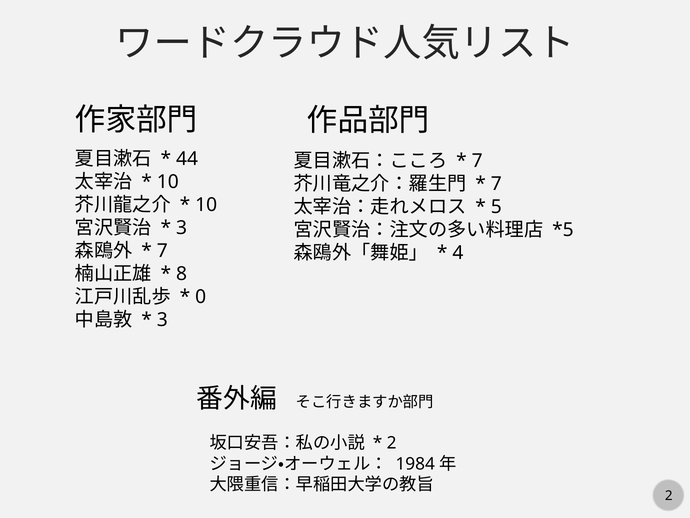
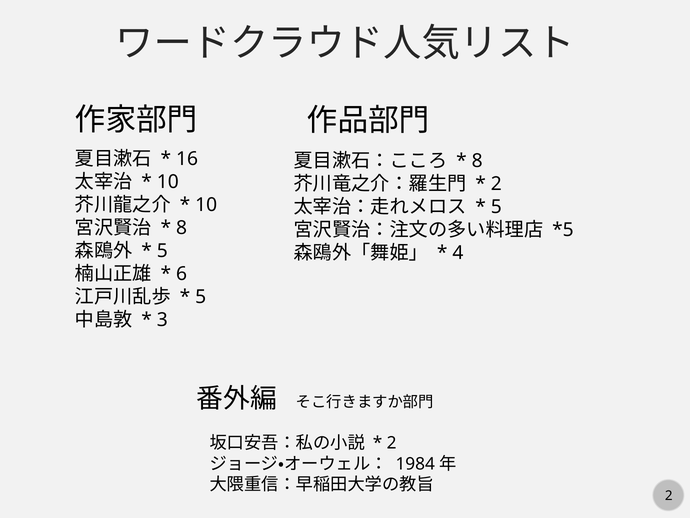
44: 44 -> 16
7 at (477, 161): 7 -> 8
7 at (496, 184): 7 -> 2
3 at (182, 228): 3 -> 8
7 at (162, 251): 7 -> 5
8: 8 -> 6
0 at (201, 297): 0 -> 5
